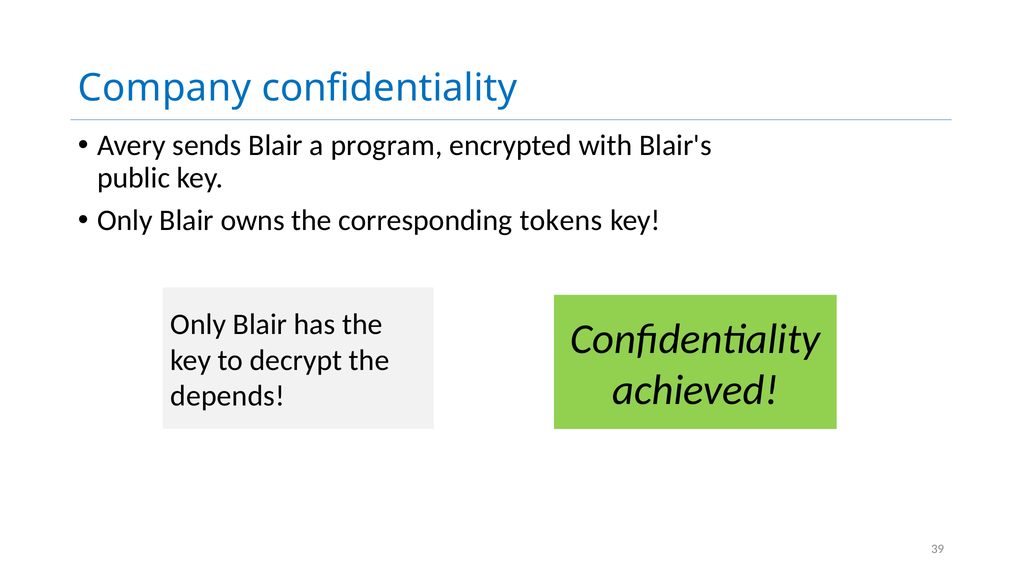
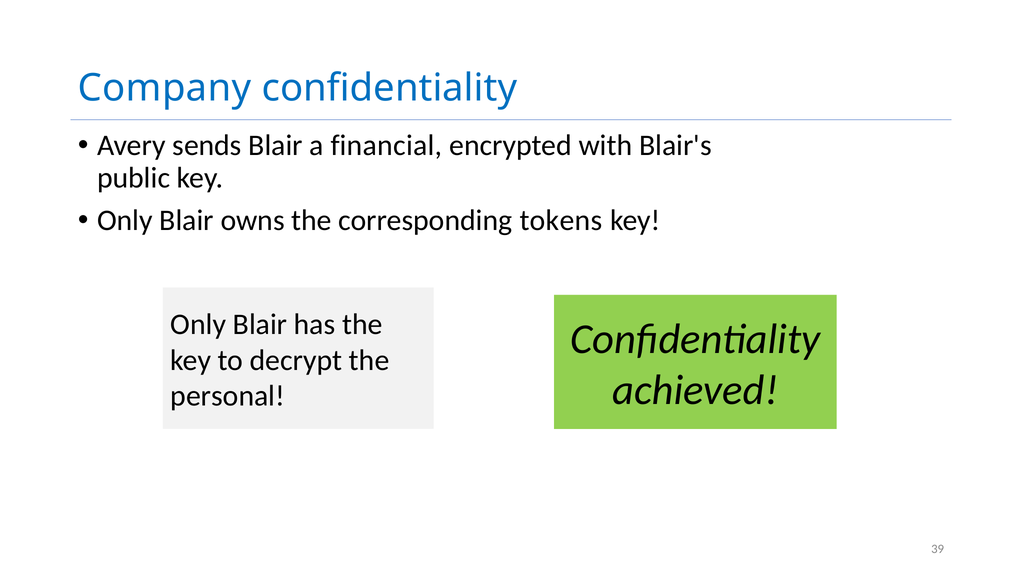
program: program -> financial
depends: depends -> personal
